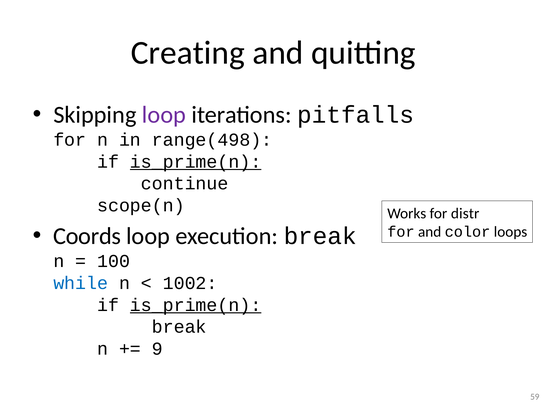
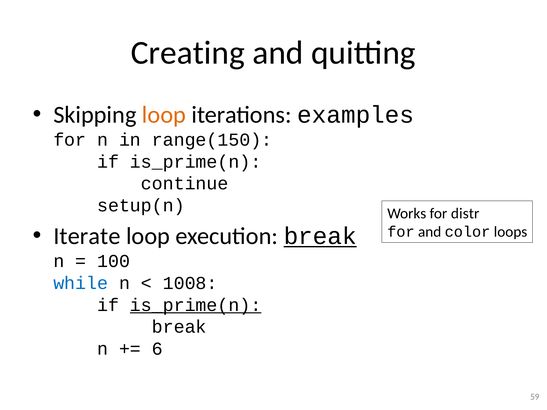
loop at (164, 115) colour: purple -> orange
pitfalls: pitfalls -> examples
range(498: range(498 -> range(150
is_prime(n at (196, 162) underline: present -> none
scope(n: scope(n -> setup(n
Coords: Coords -> Iterate
break at (320, 236) underline: none -> present
1002: 1002 -> 1008
9: 9 -> 6
